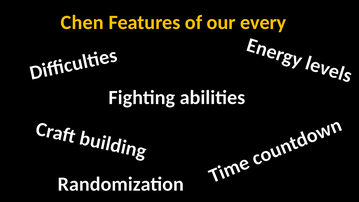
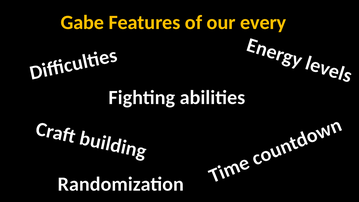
Chen: Chen -> Gabe
